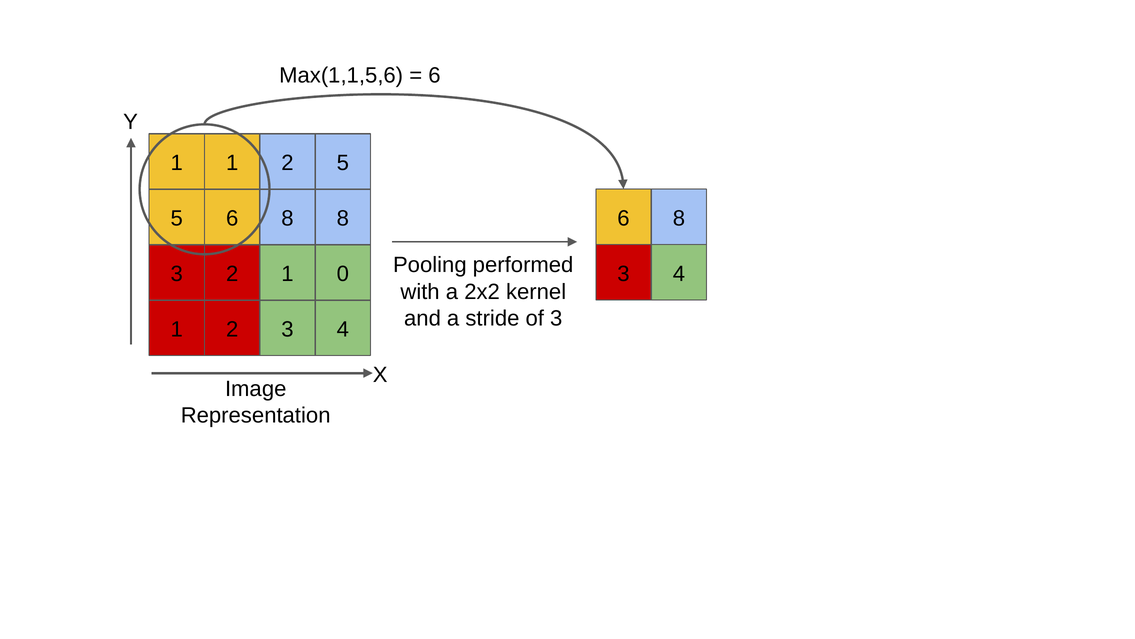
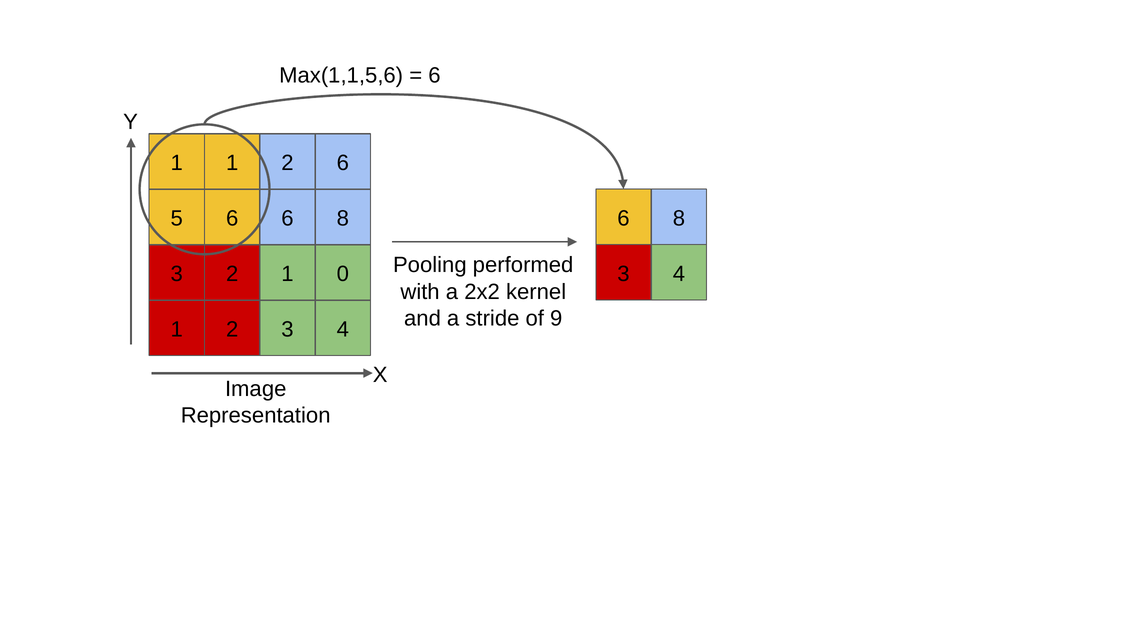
2 5: 5 -> 6
5 6 8: 8 -> 6
of 3: 3 -> 9
